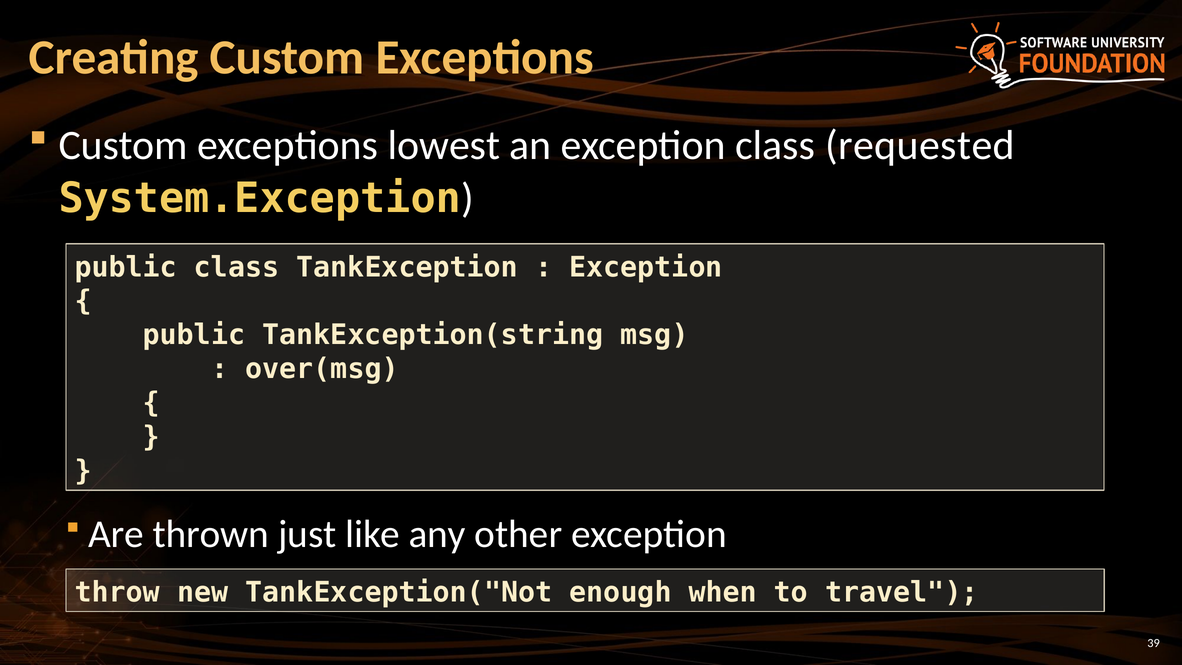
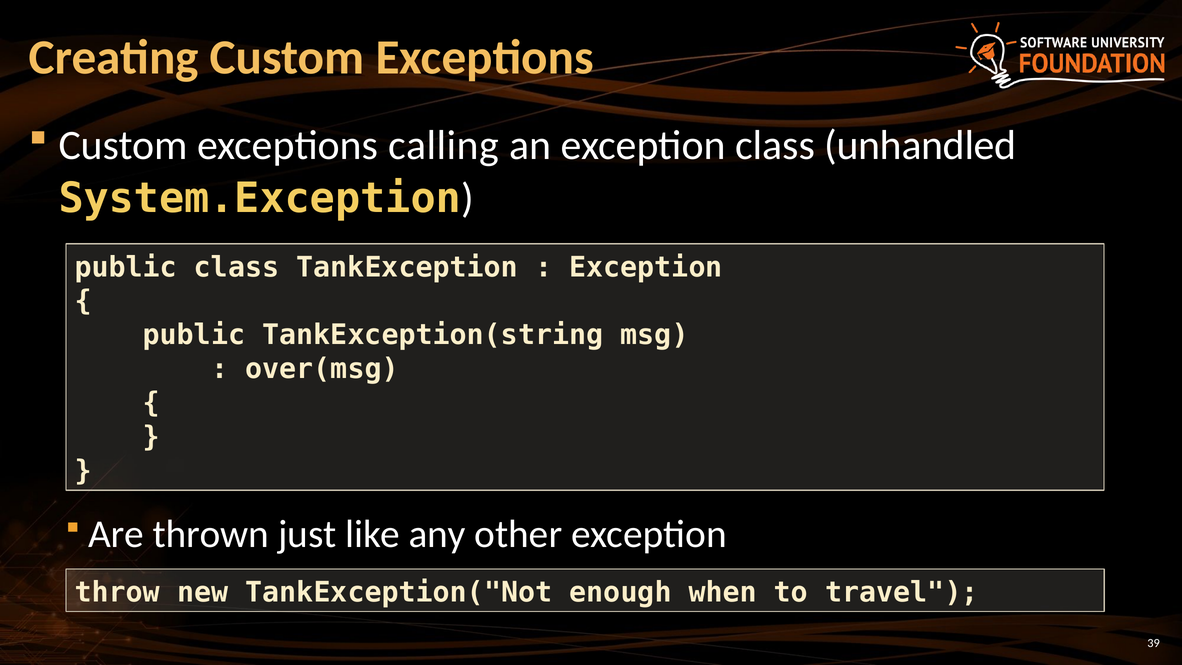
lowest: lowest -> calling
requested: requested -> unhandled
